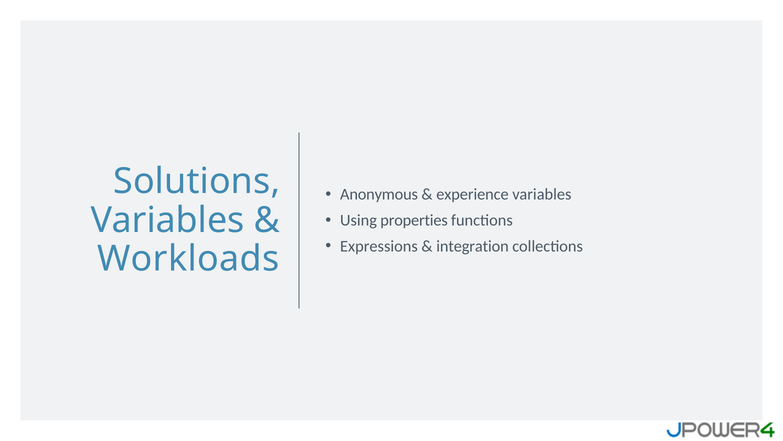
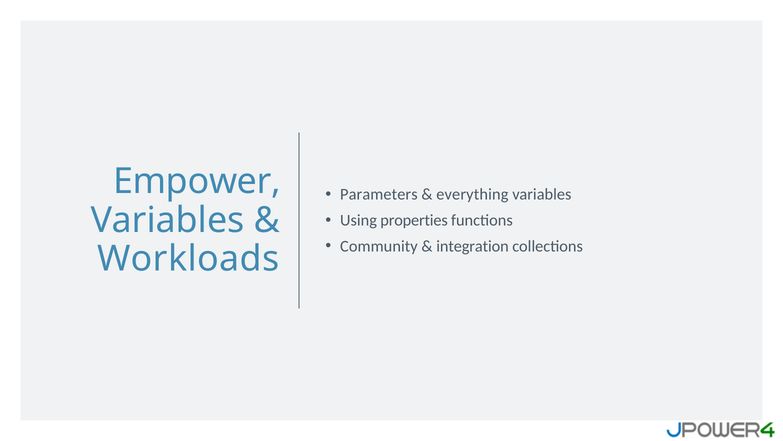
Solutions: Solutions -> Empower
Anonymous: Anonymous -> Parameters
experience: experience -> everything
Expressions: Expressions -> Community
